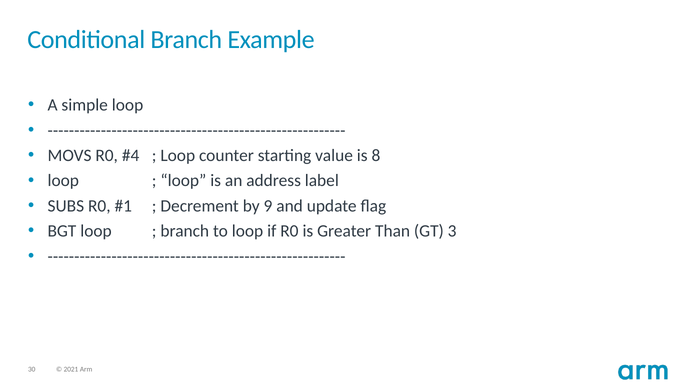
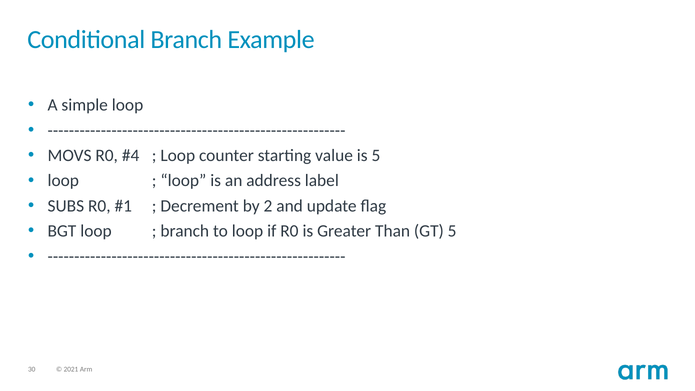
is 8: 8 -> 5
9: 9 -> 2
GT 3: 3 -> 5
